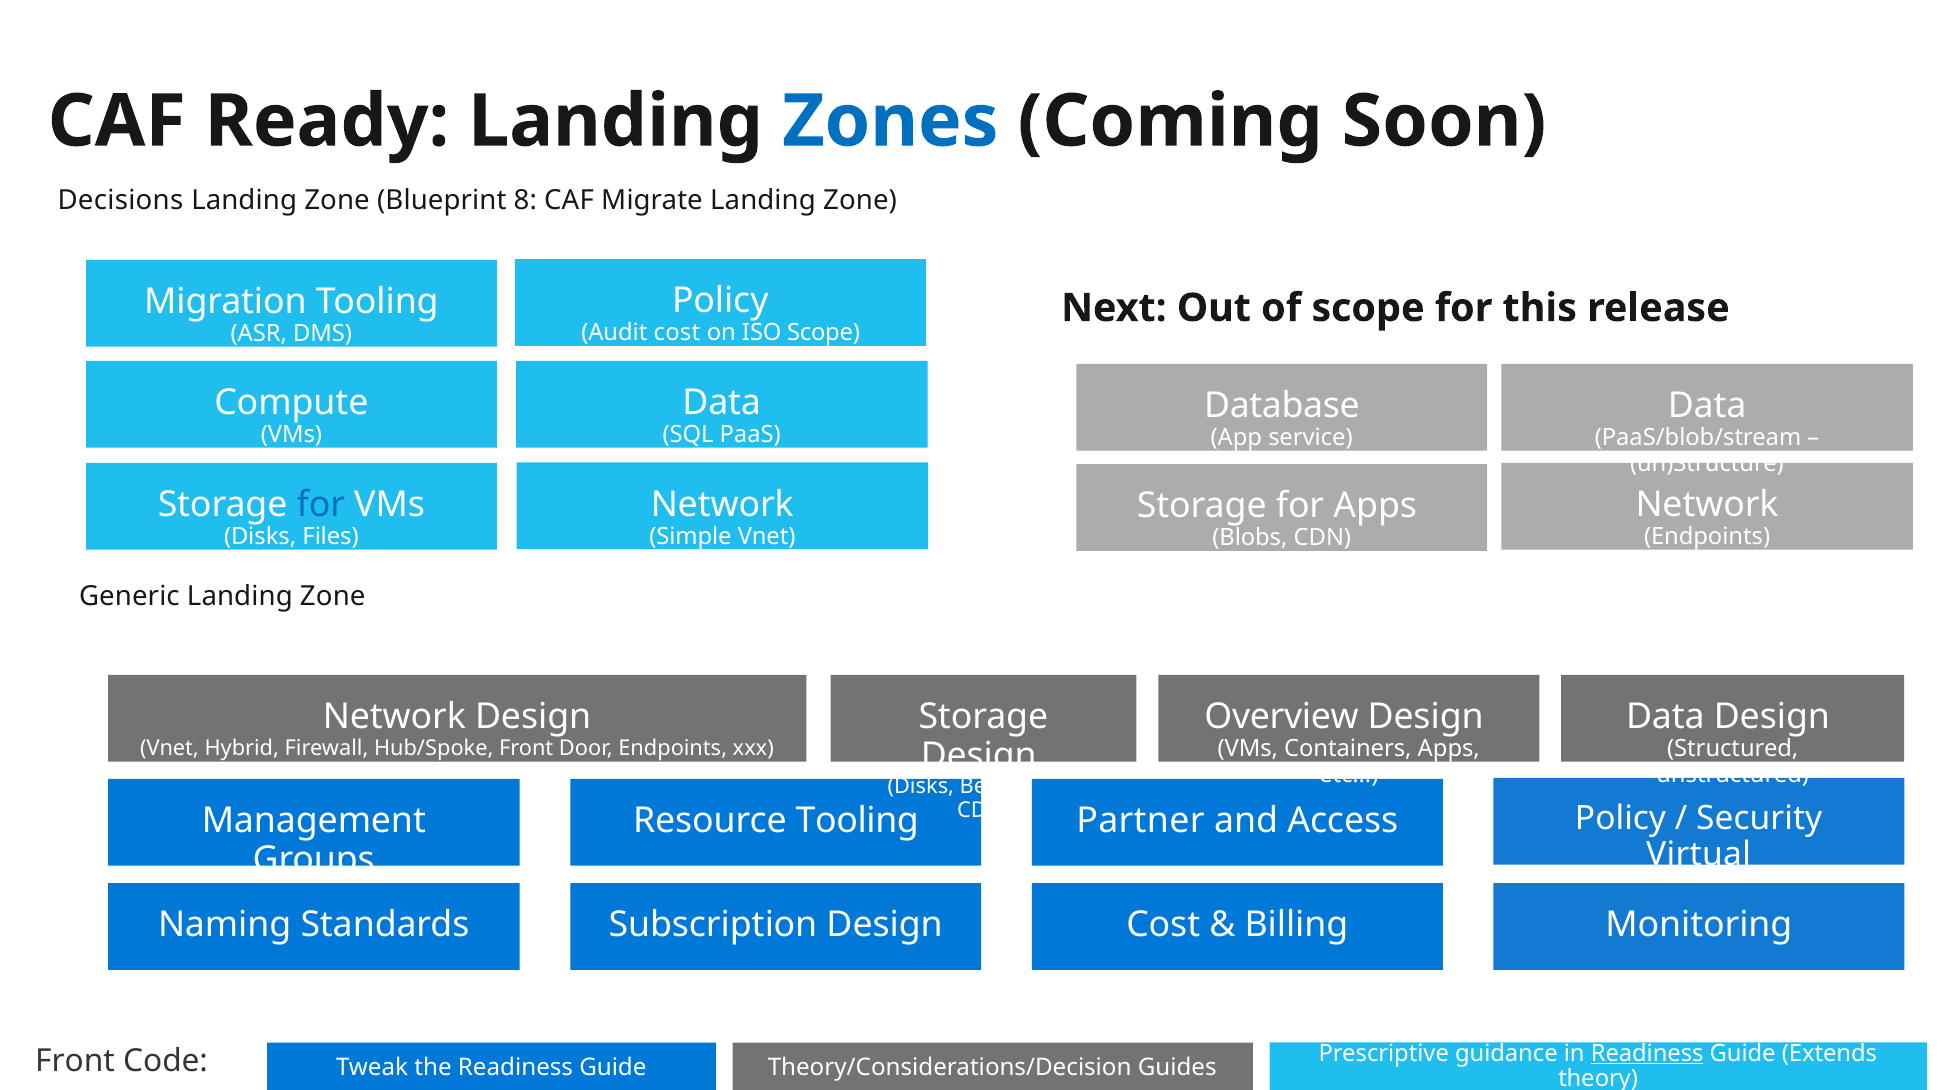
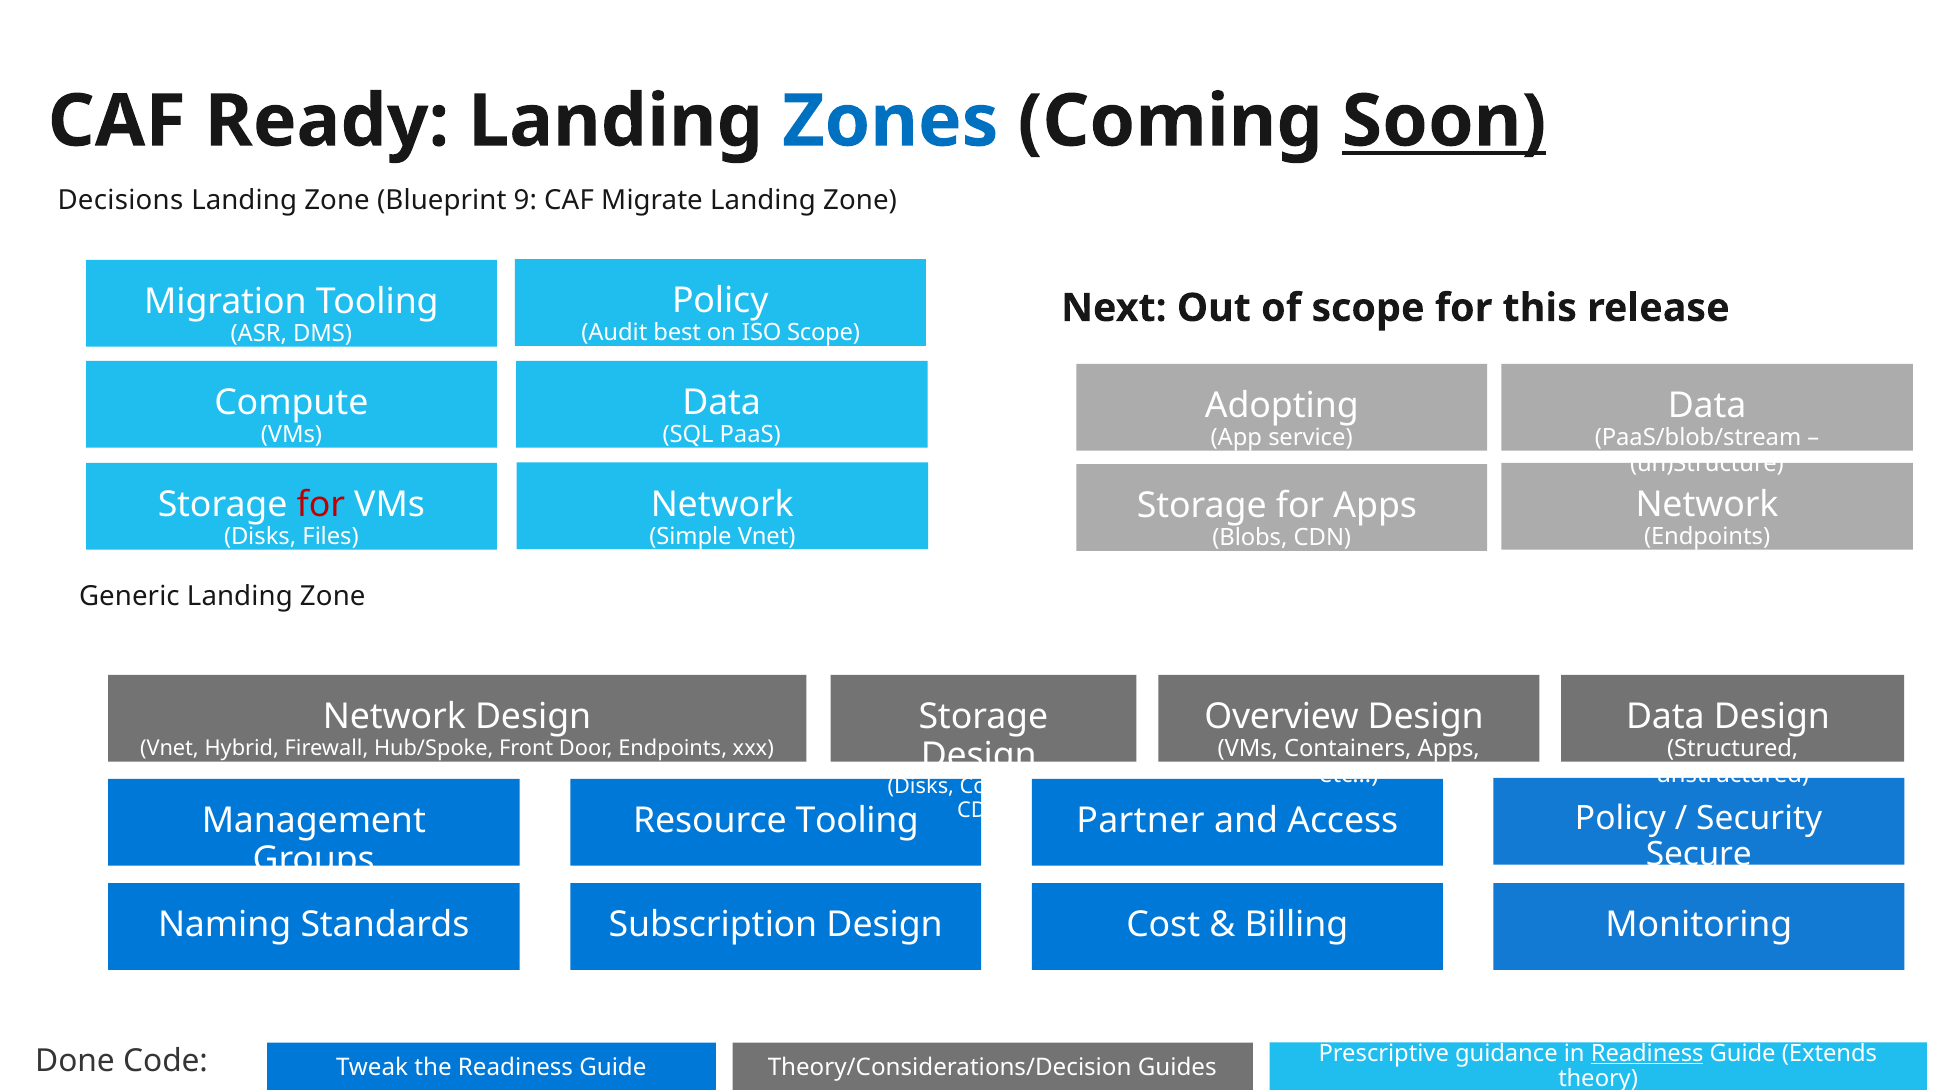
Soon underline: none -> present
8: 8 -> 9
Audit cost: cost -> best
Database: Database -> Adopting
for at (321, 504) colour: blue -> red
Disks Best: Best -> Cost
Virtual: Virtual -> Secure
Front at (75, 1061): Front -> Done
